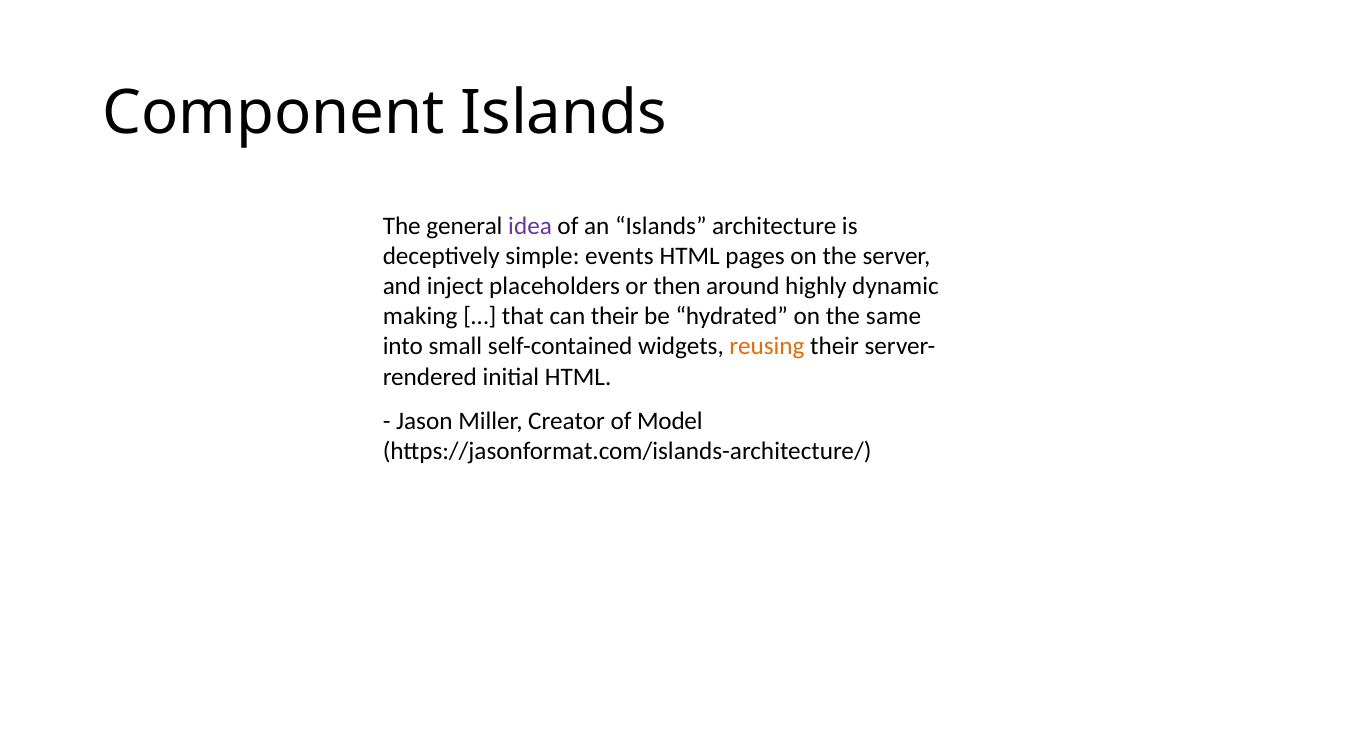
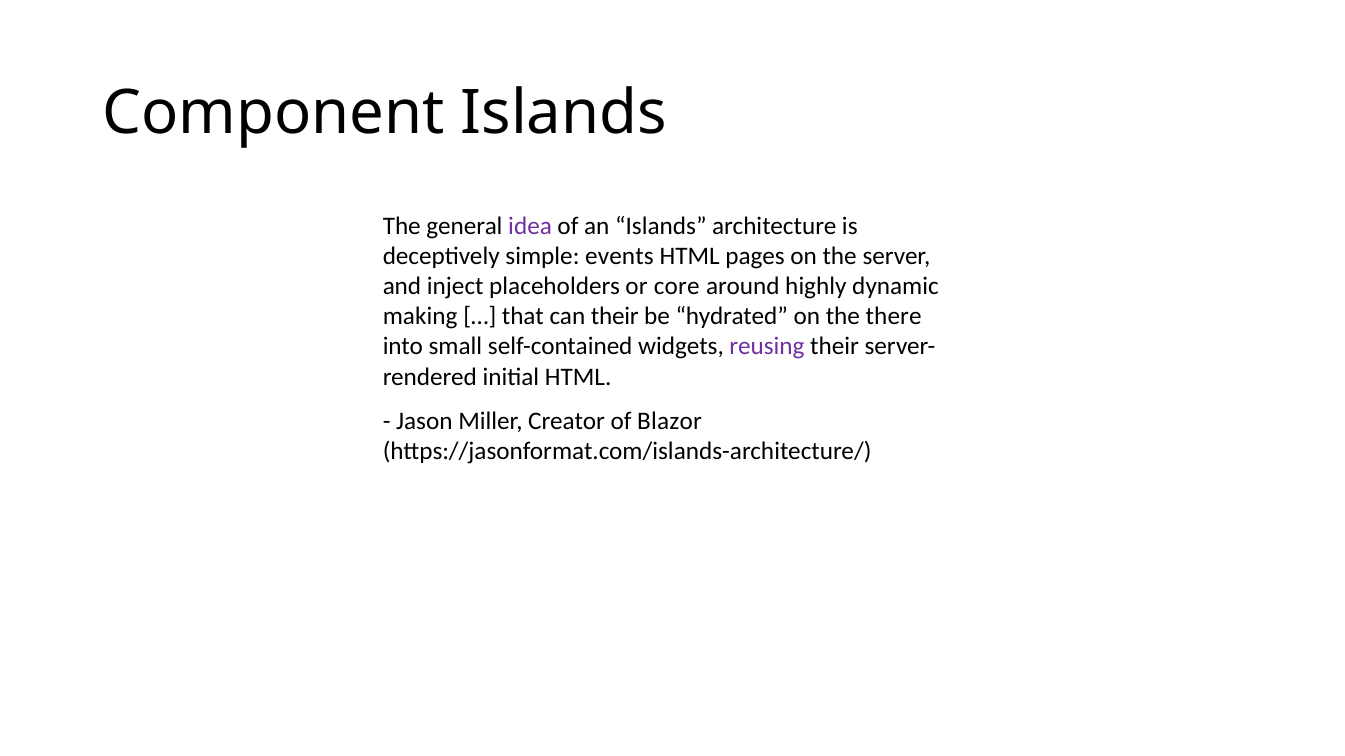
then: then -> core
same: same -> there
reusing colour: orange -> purple
Model: Model -> Blazor
